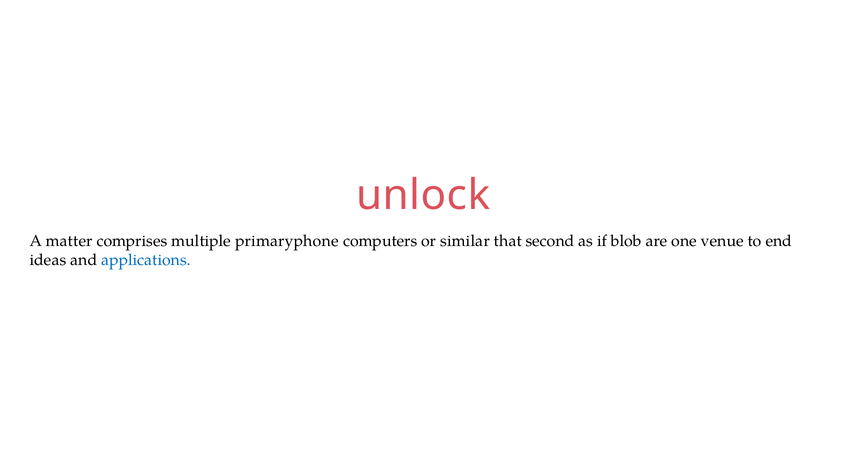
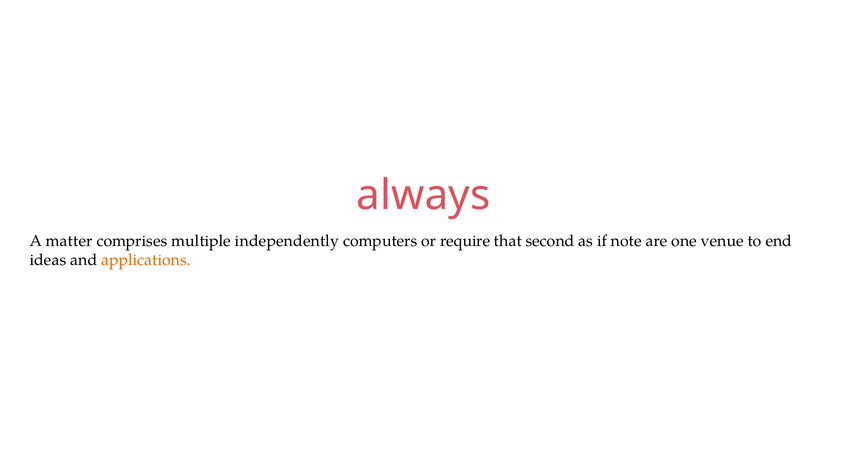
unlock: unlock -> always
primaryphone: primaryphone -> independently
similar: similar -> require
blob: blob -> note
applications colour: blue -> orange
